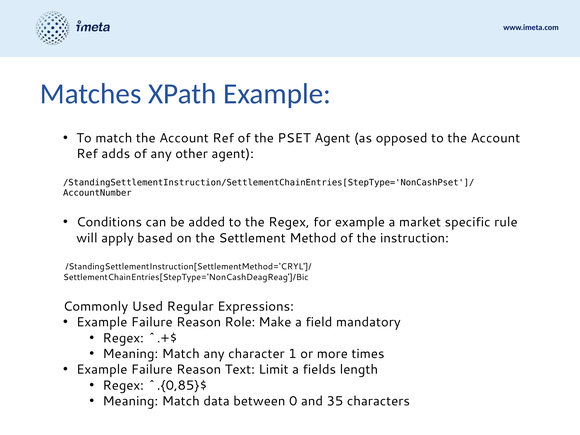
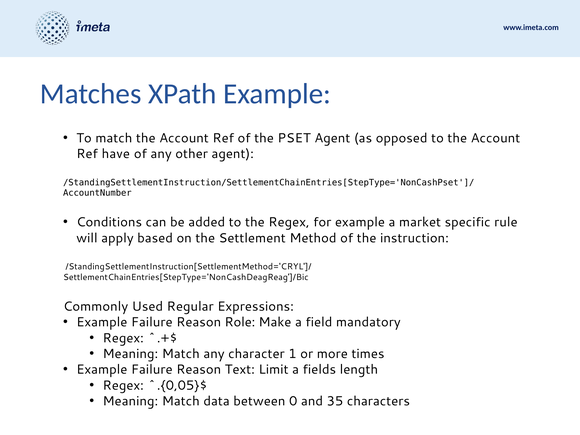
adds: adds -> have
^.{0,85}$: ^.{0,85}$ -> ^.{0,05}$
